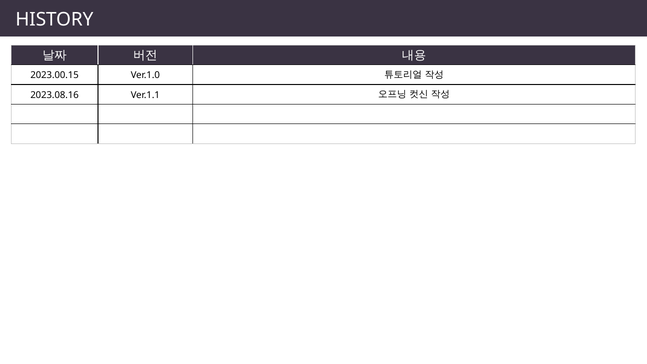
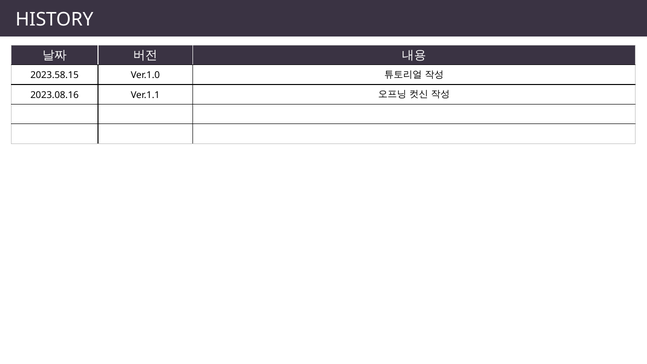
2023.00.15: 2023.00.15 -> 2023.58.15
